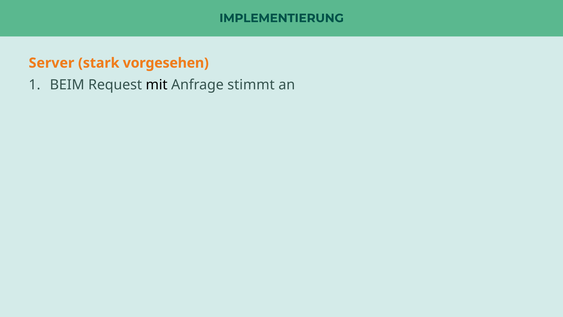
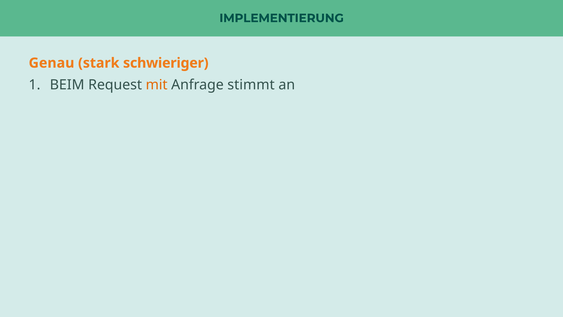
Server: Server -> Genau
vorgesehen: vorgesehen -> schwieriger
mit colour: black -> orange
